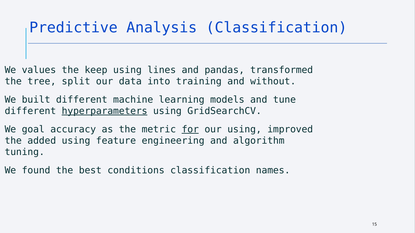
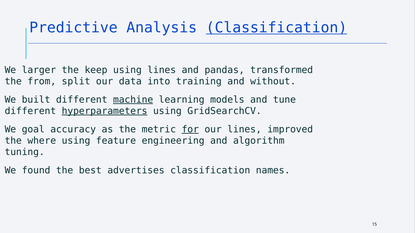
Classification at (276, 28) underline: none -> present
values: values -> larger
tree: tree -> from
machine underline: none -> present
our using: using -> lines
added: added -> where
conditions: conditions -> advertises
